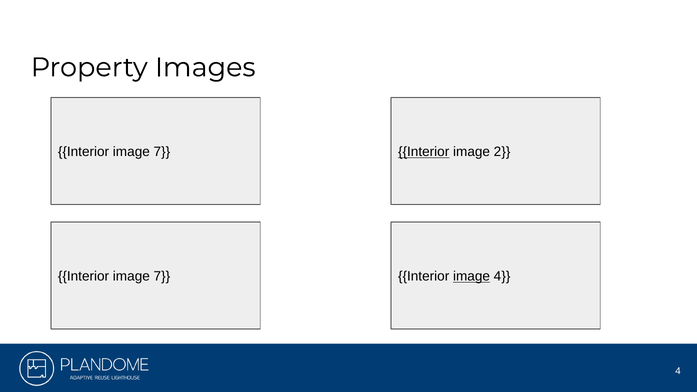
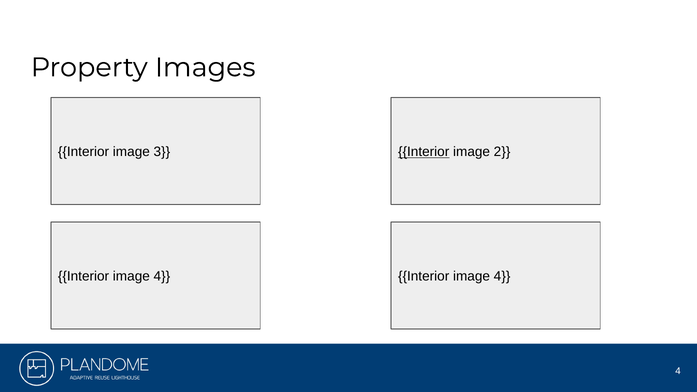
7 at (162, 152): 7 -> 3
7 at (162, 276): 7 -> 4
image at (472, 276) underline: present -> none
